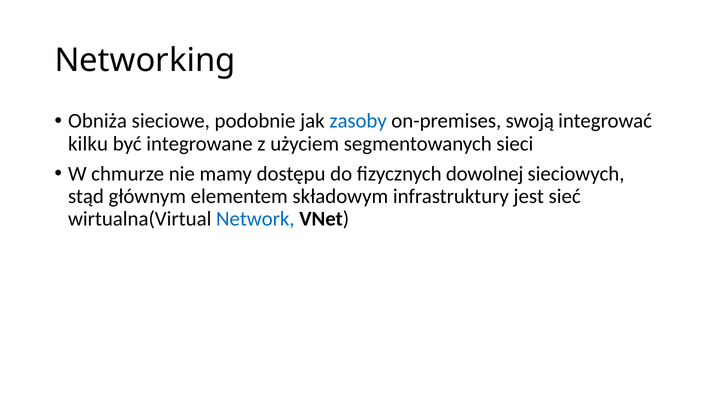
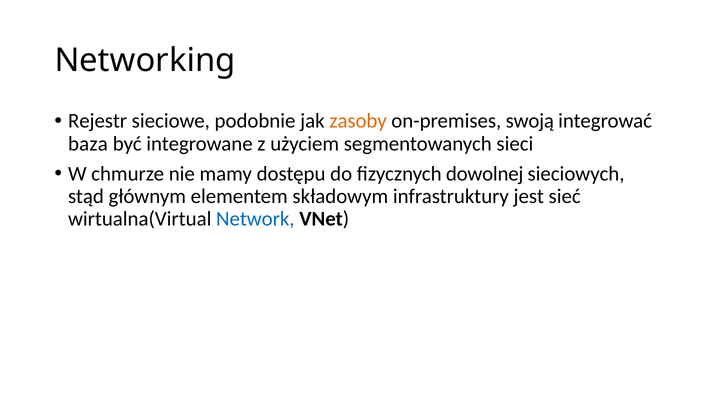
Obniża: Obniża -> Rejestr
zasoby colour: blue -> orange
kilku: kilku -> baza
